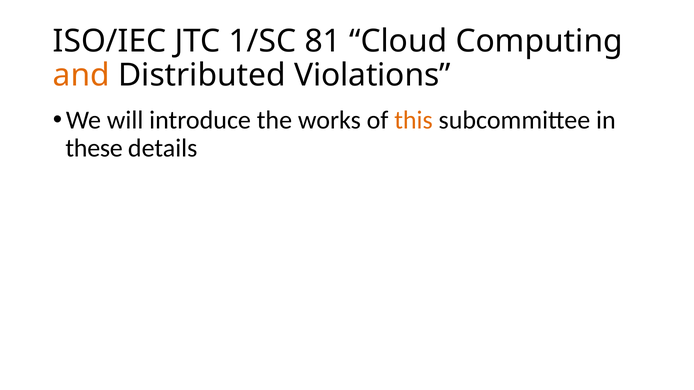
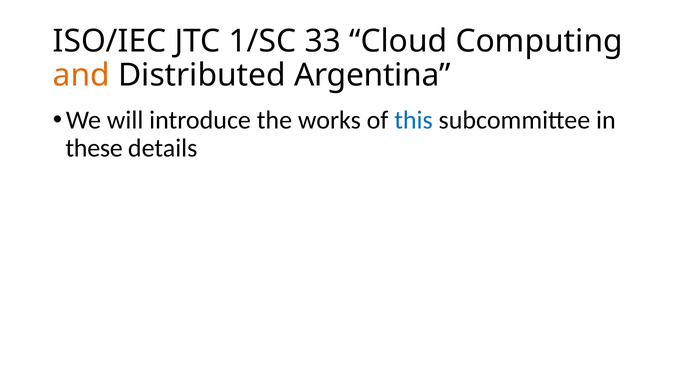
81: 81 -> 33
Violations: Violations -> Argentina
this colour: orange -> blue
